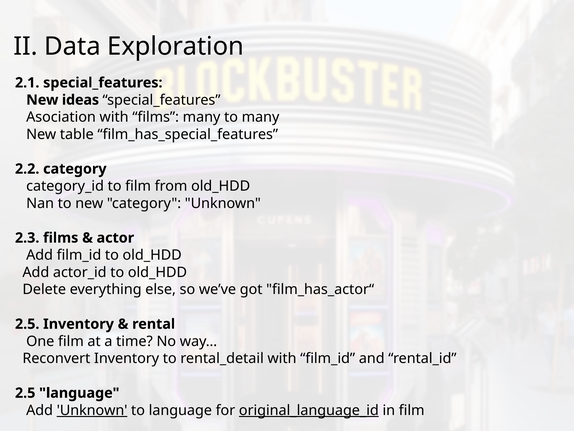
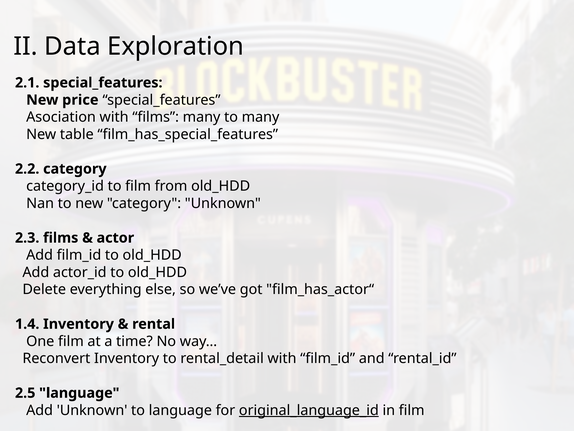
ideas: ideas -> price
2.5 at (27, 324): 2.5 -> 1.4
Unknown at (92, 410) underline: present -> none
